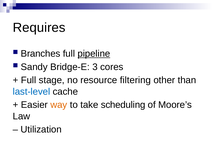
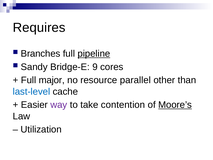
3: 3 -> 9
stage: stage -> major
filtering: filtering -> parallel
way colour: orange -> purple
scheduling: scheduling -> contention
Moore’s underline: none -> present
